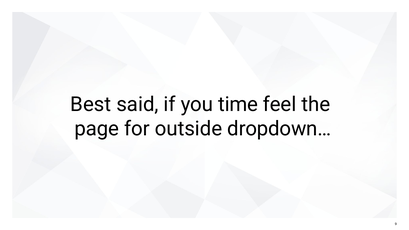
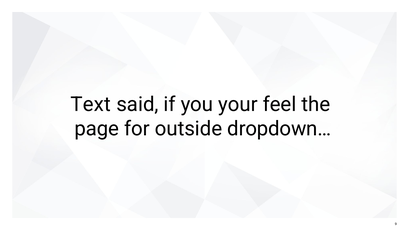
Best: Best -> Text
time: time -> your
